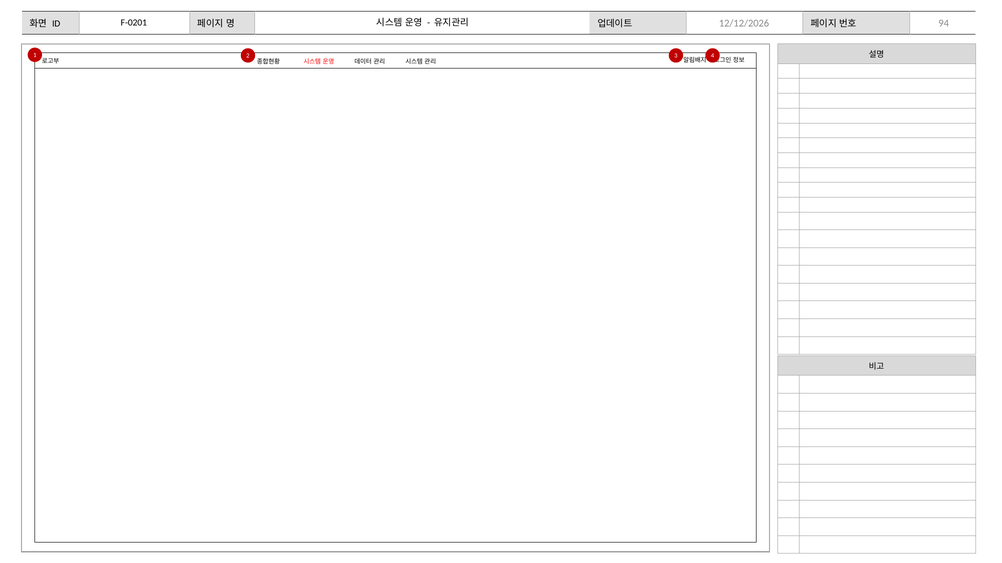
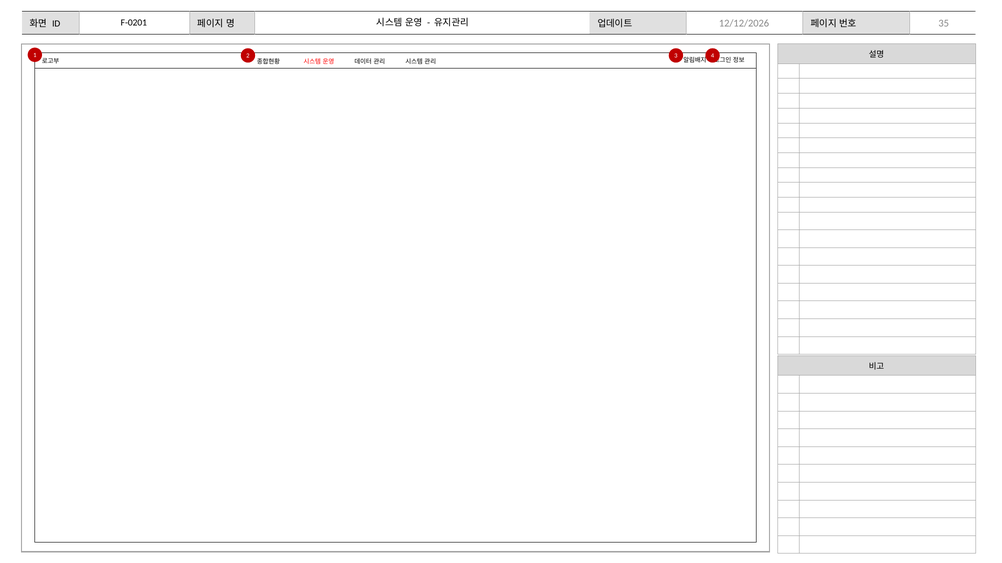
94: 94 -> 35
